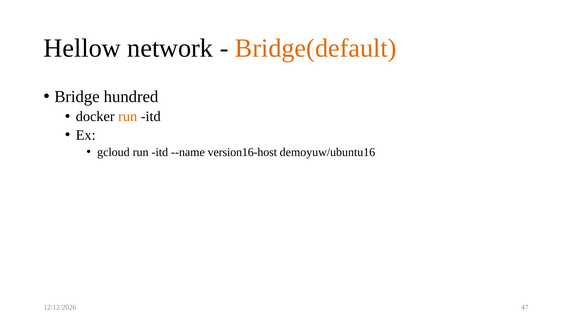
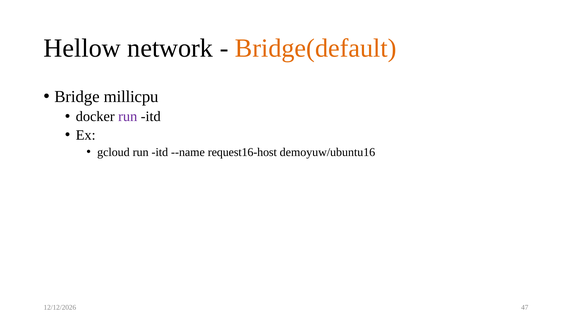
hundred: hundred -> millicpu
run at (128, 116) colour: orange -> purple
version16-host: version16-host -> request16-host
